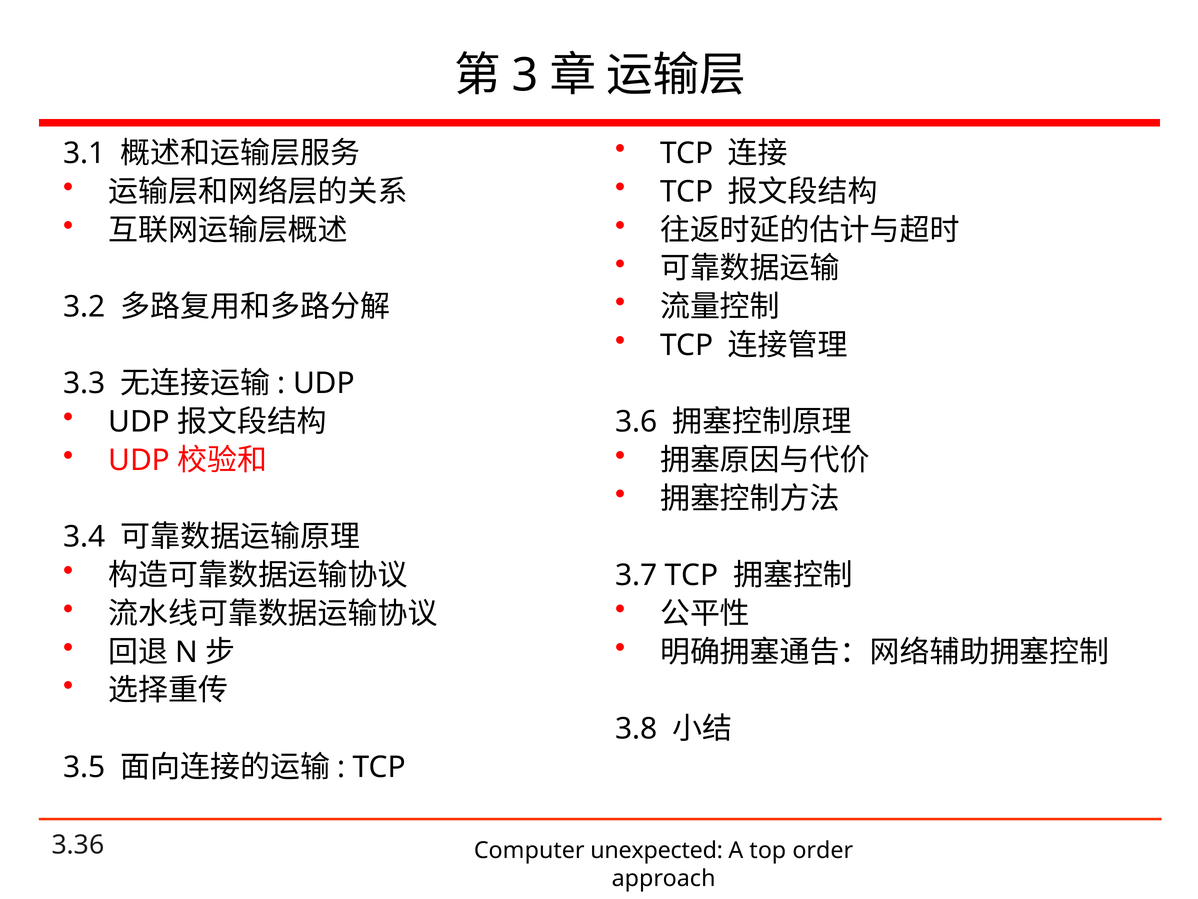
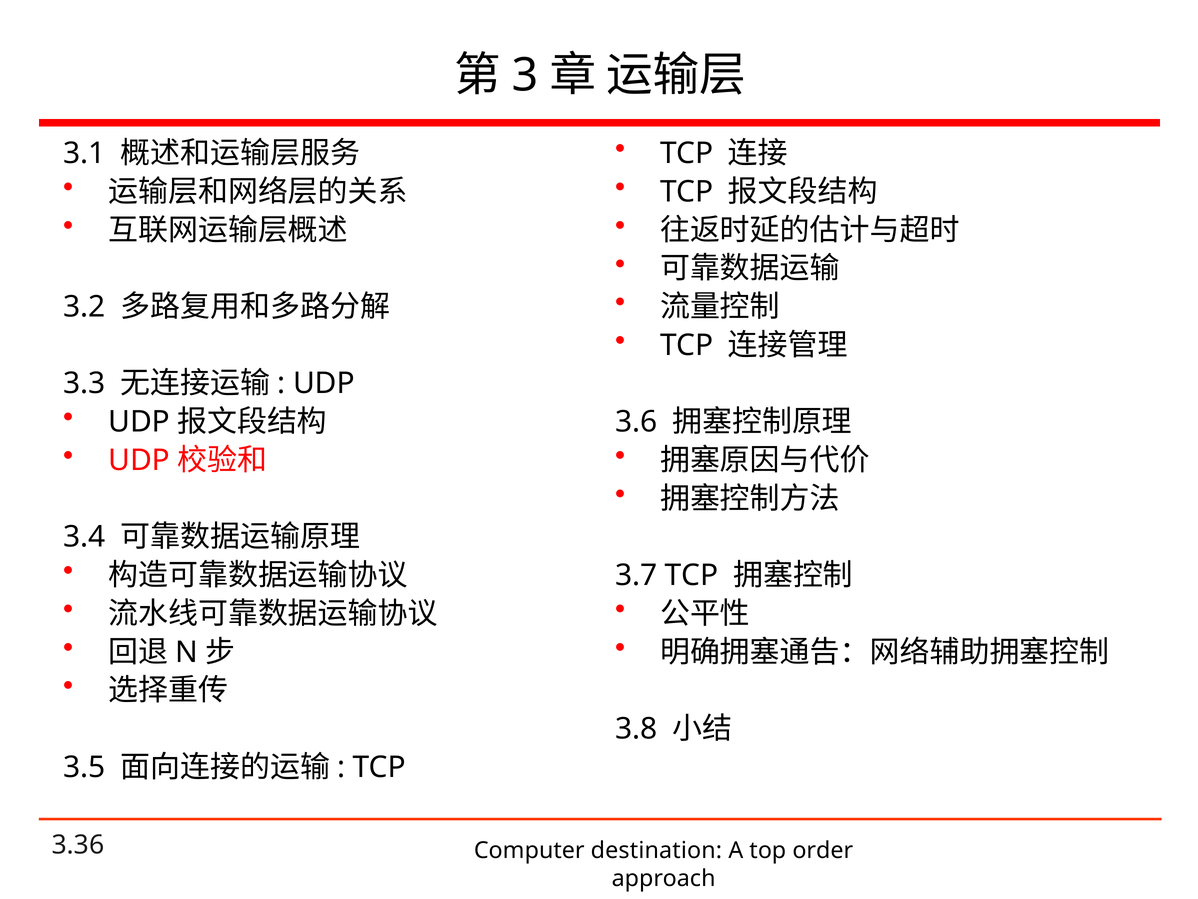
unexpected: unexpected -> destination
